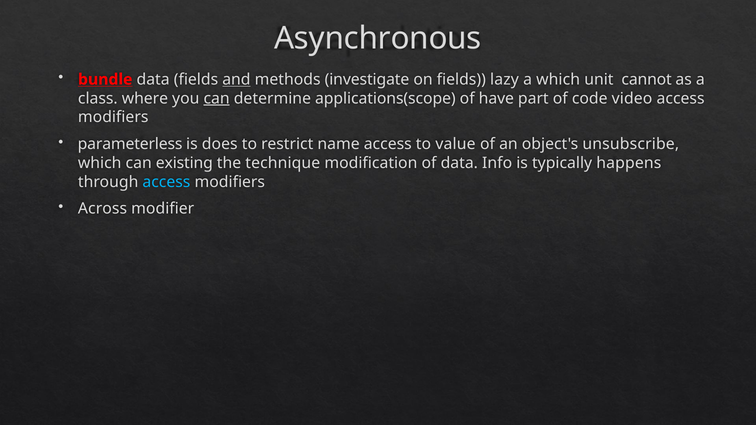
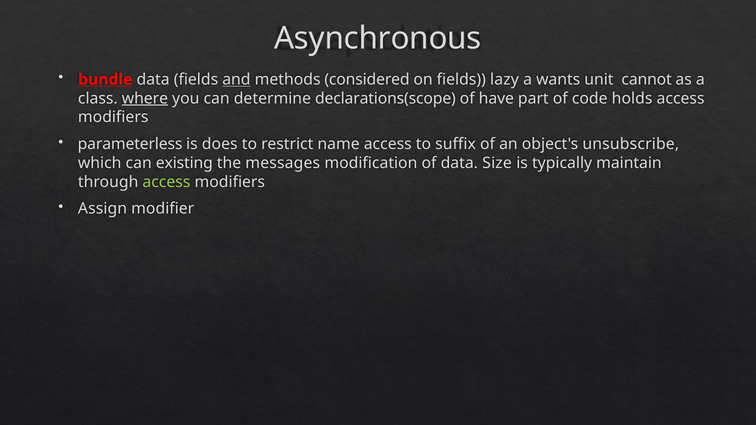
investigate: investigate -> considered
a which: which -> wants
where underline: none -> present
can at (217, 98) underline: present -> none
applications(scope: applications(scope -> declarations(scope
video: video -> holds
value: value -> suffix
technique: technique -> messages
Info: Info -> Size
happens: happens -> maintain
access at (166, 182) colour: light blue -> light green
Across: Across -> Assign
